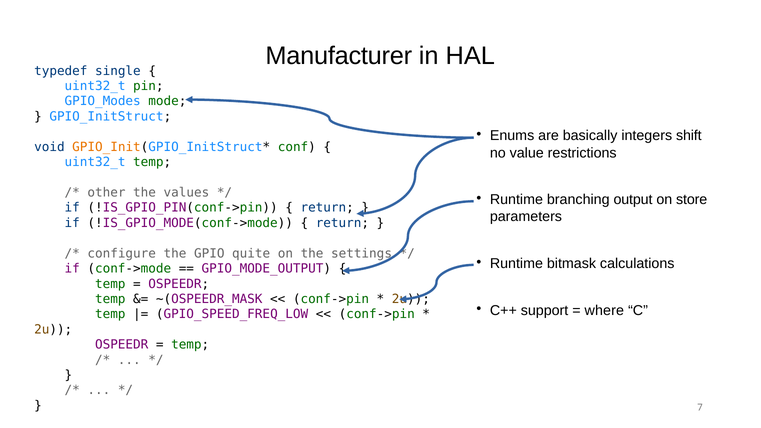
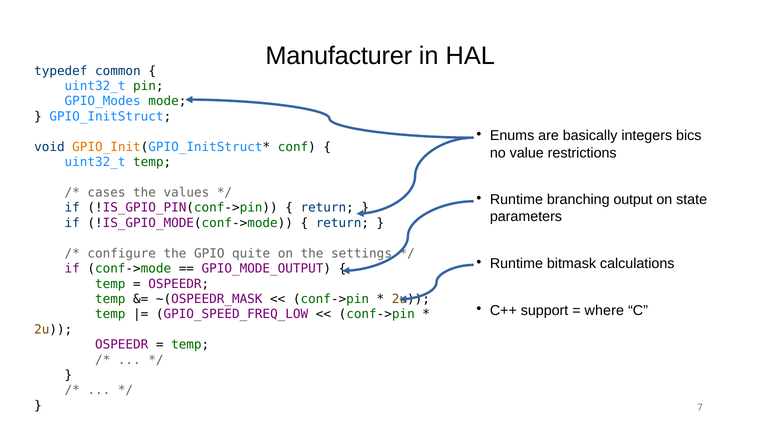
single: single -> common
shift: shift -> bics
other: other -> cases
store: store -> state
